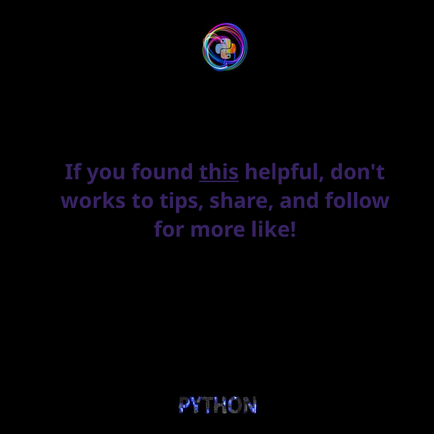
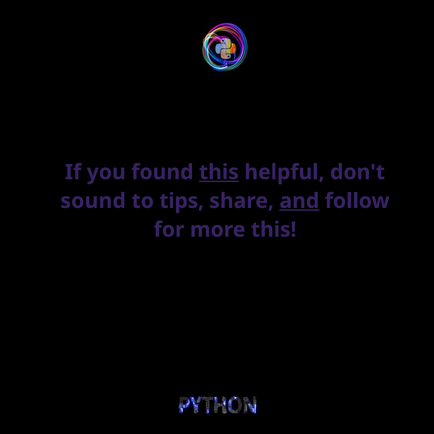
works: works -> sound
and underline: none -> present
more like: like -> this
